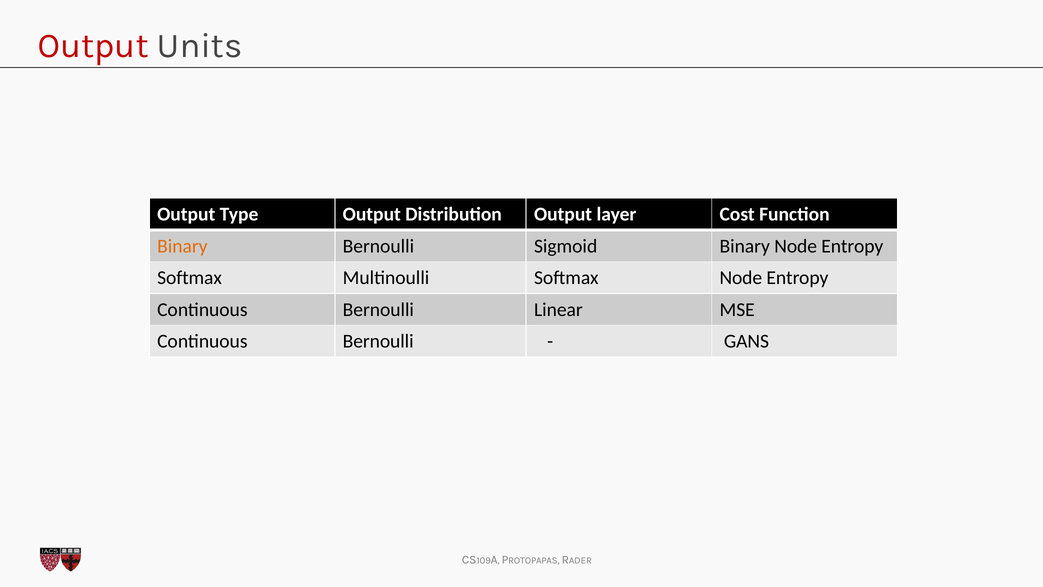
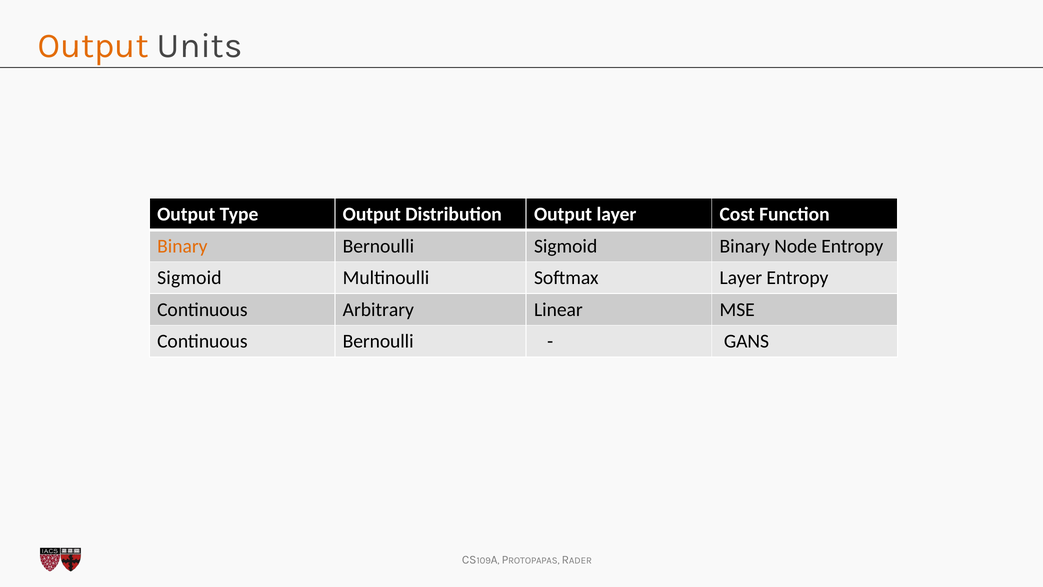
Output at (93, 46) colour: red -> orange
Softmax at (190, 278): Softmax -> Sigmoid
Softmax Node: Node -> Layer
Bernoulli at (378, 309): Bernoulli -> Arbitrary
